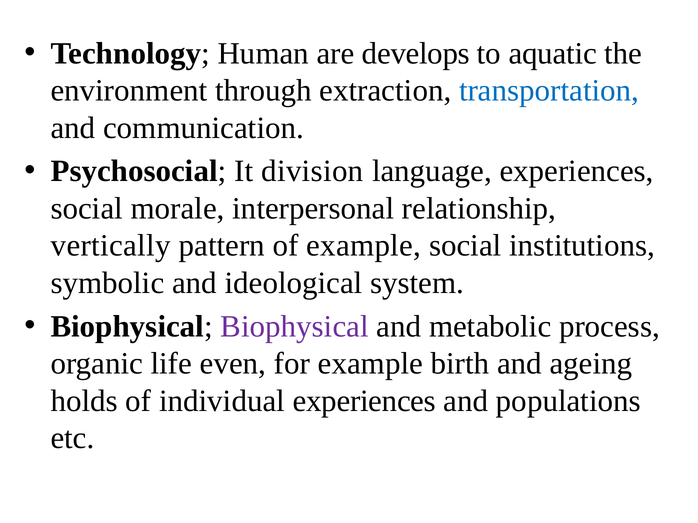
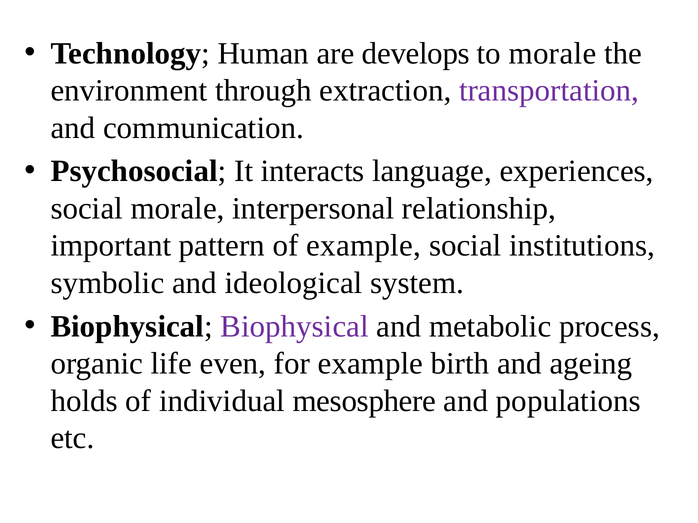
to aquatic: aquatic -> morale
transportation colour: blue -> purple
division: division -> interacts
vertically: vertically -> important
individual experiences: experiences -> mesosphere
